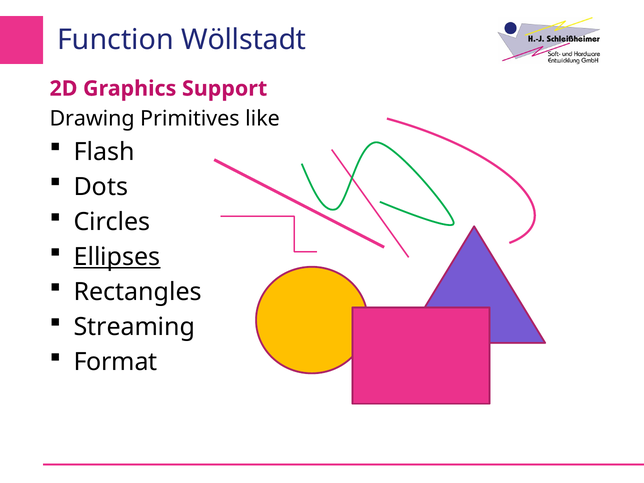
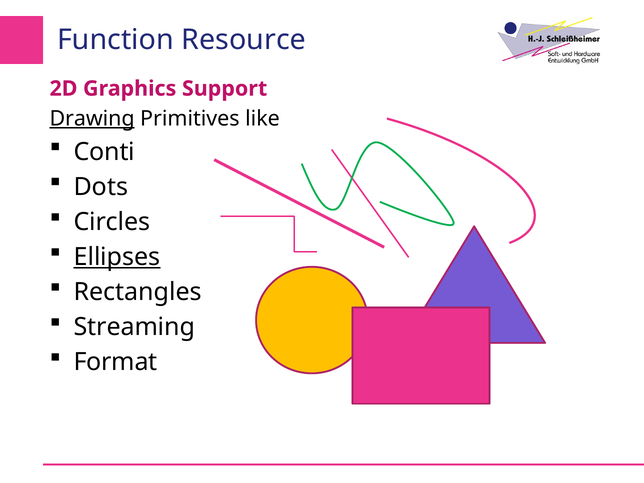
Wöllstadt: Wöllstadt -> Resource
Drawing underline: none -> present
Flash: Flash -> Conti
